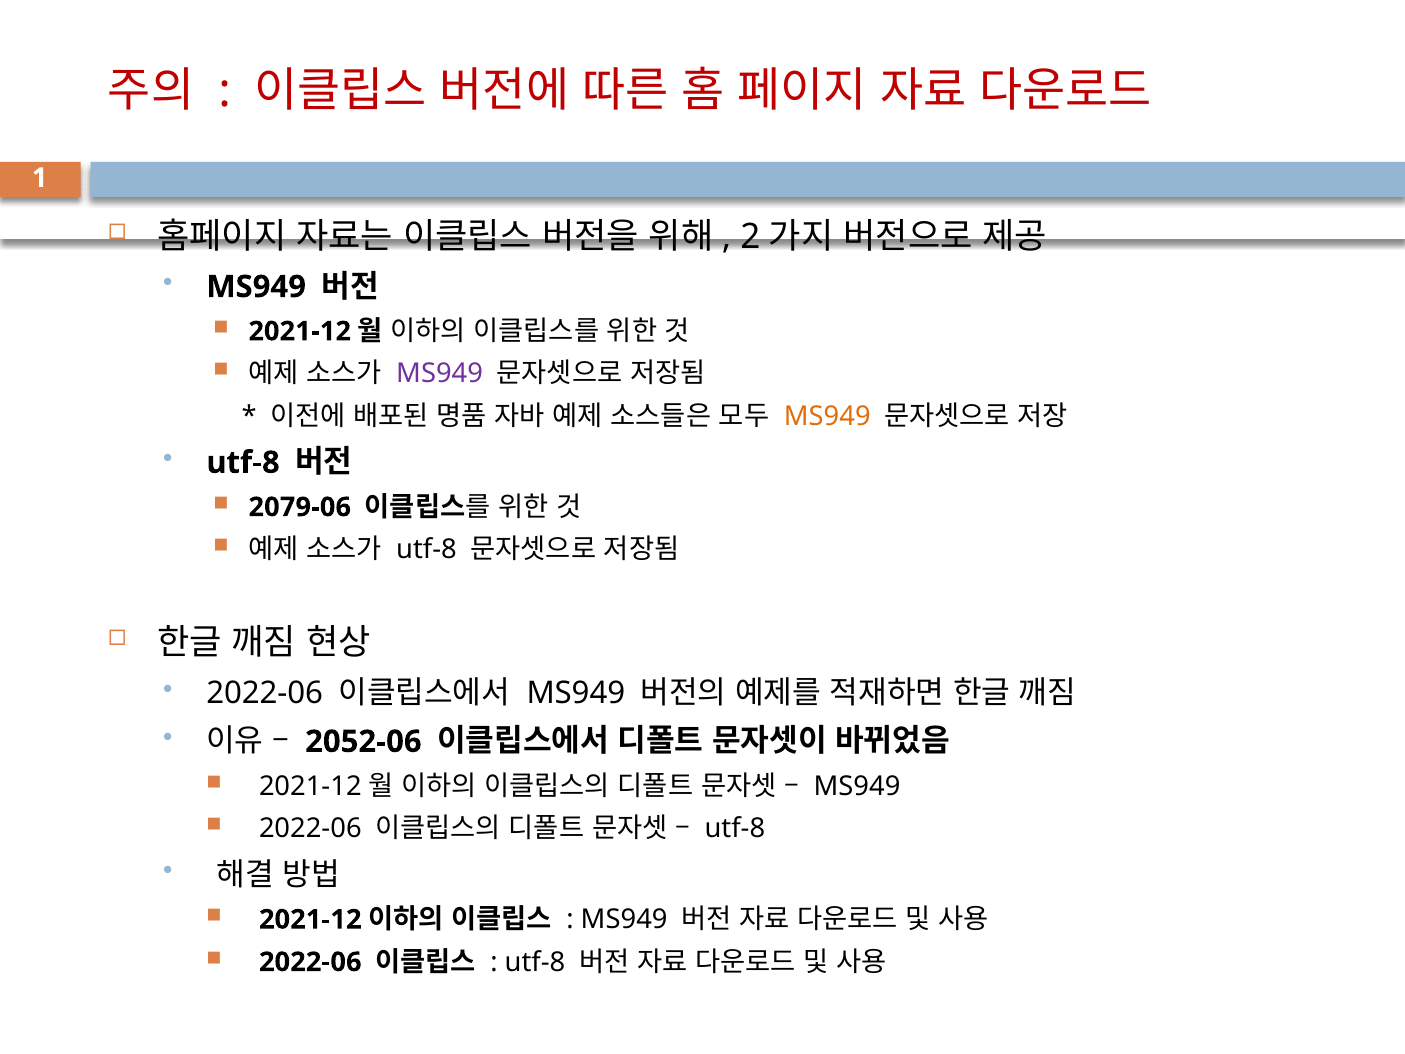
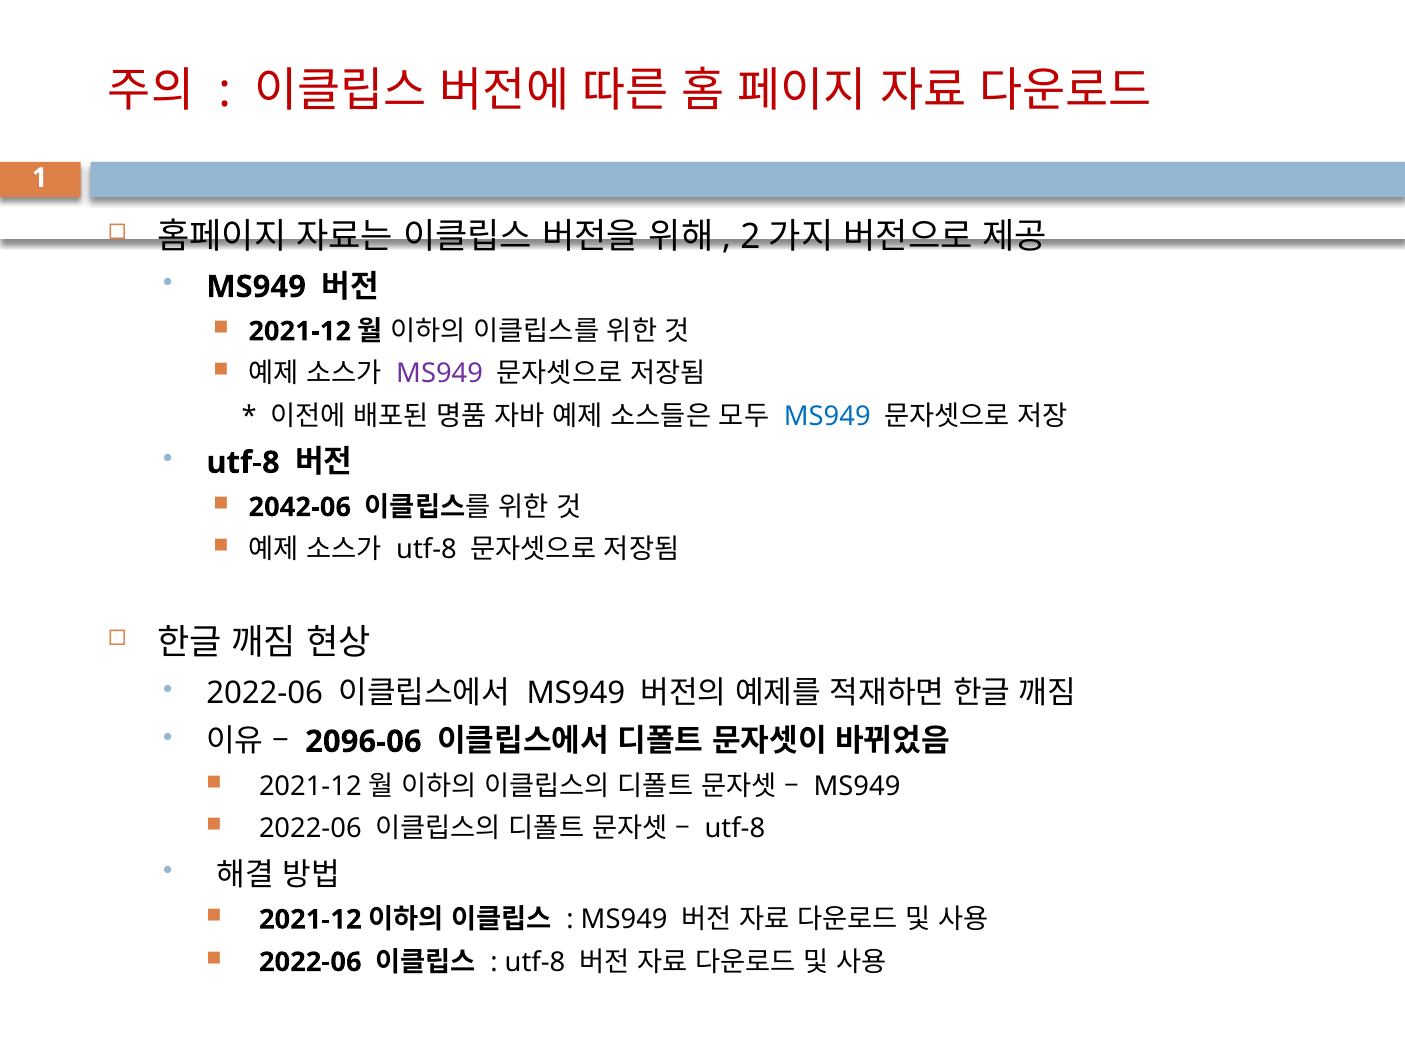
MS949 at (827, 416) colour: orange -> blue
2079-06: 2079-06 -> 2042-06
2052-06: 2052-06 -> 2096-06
